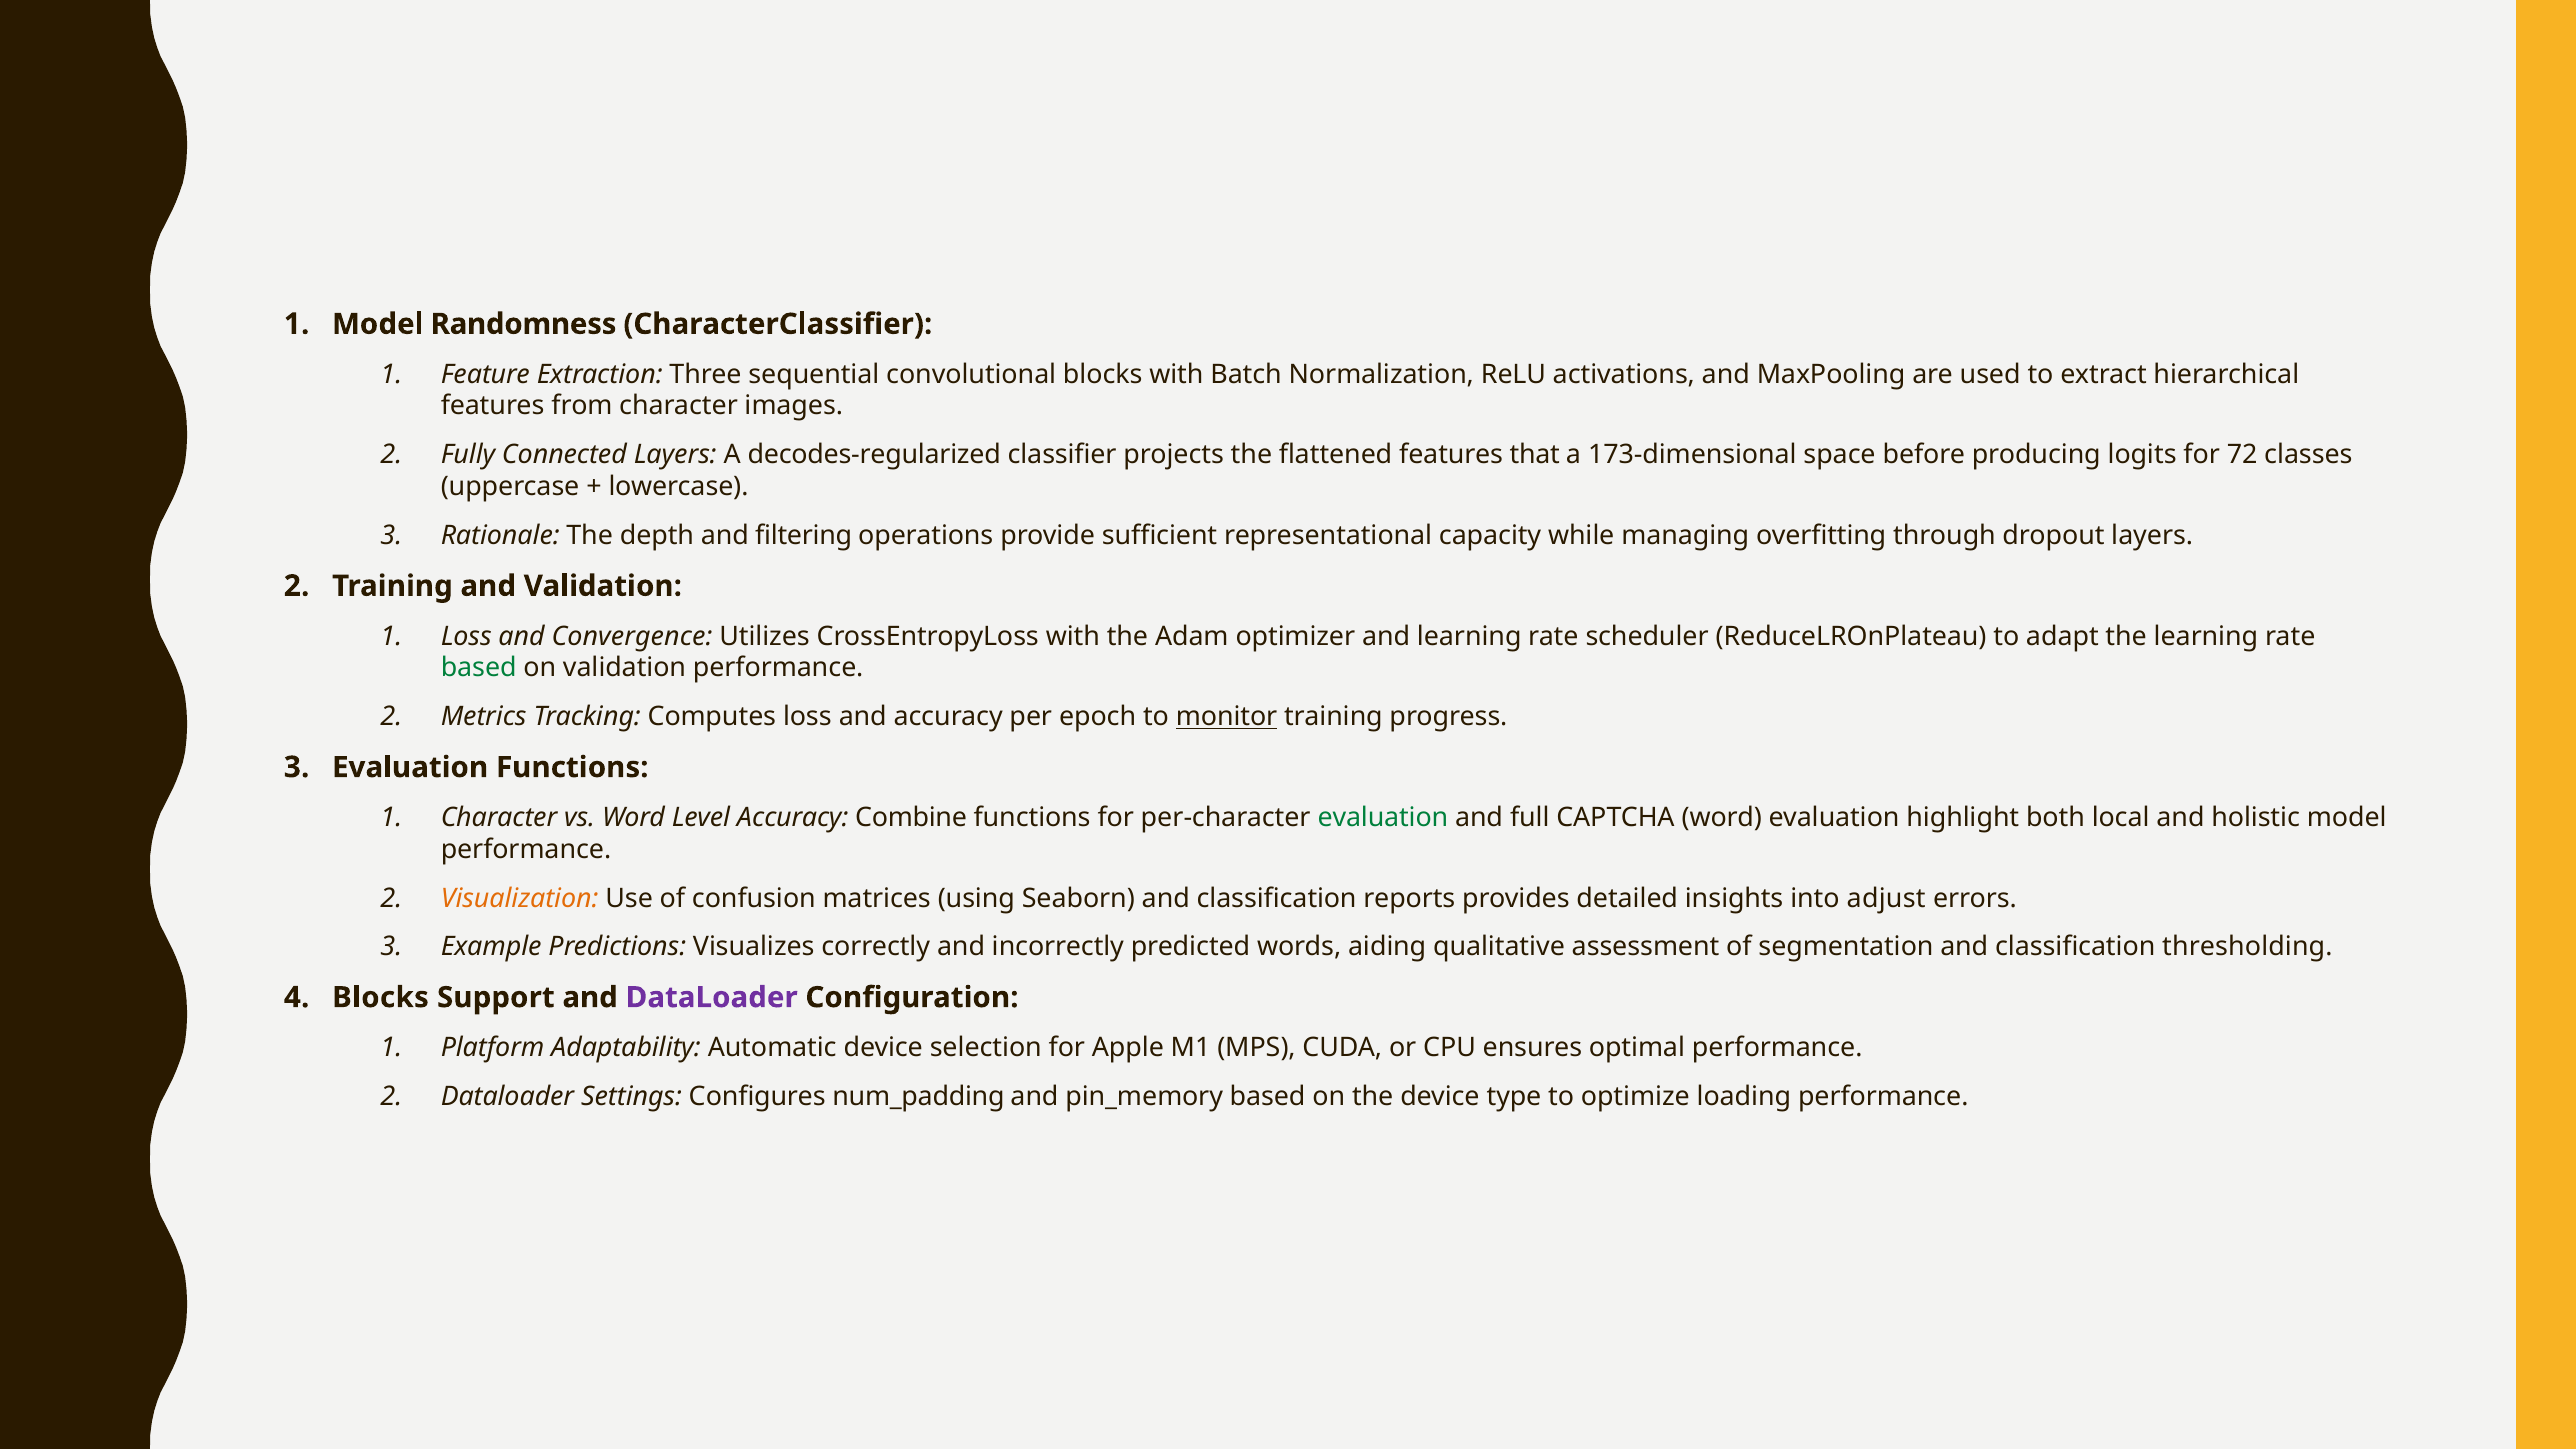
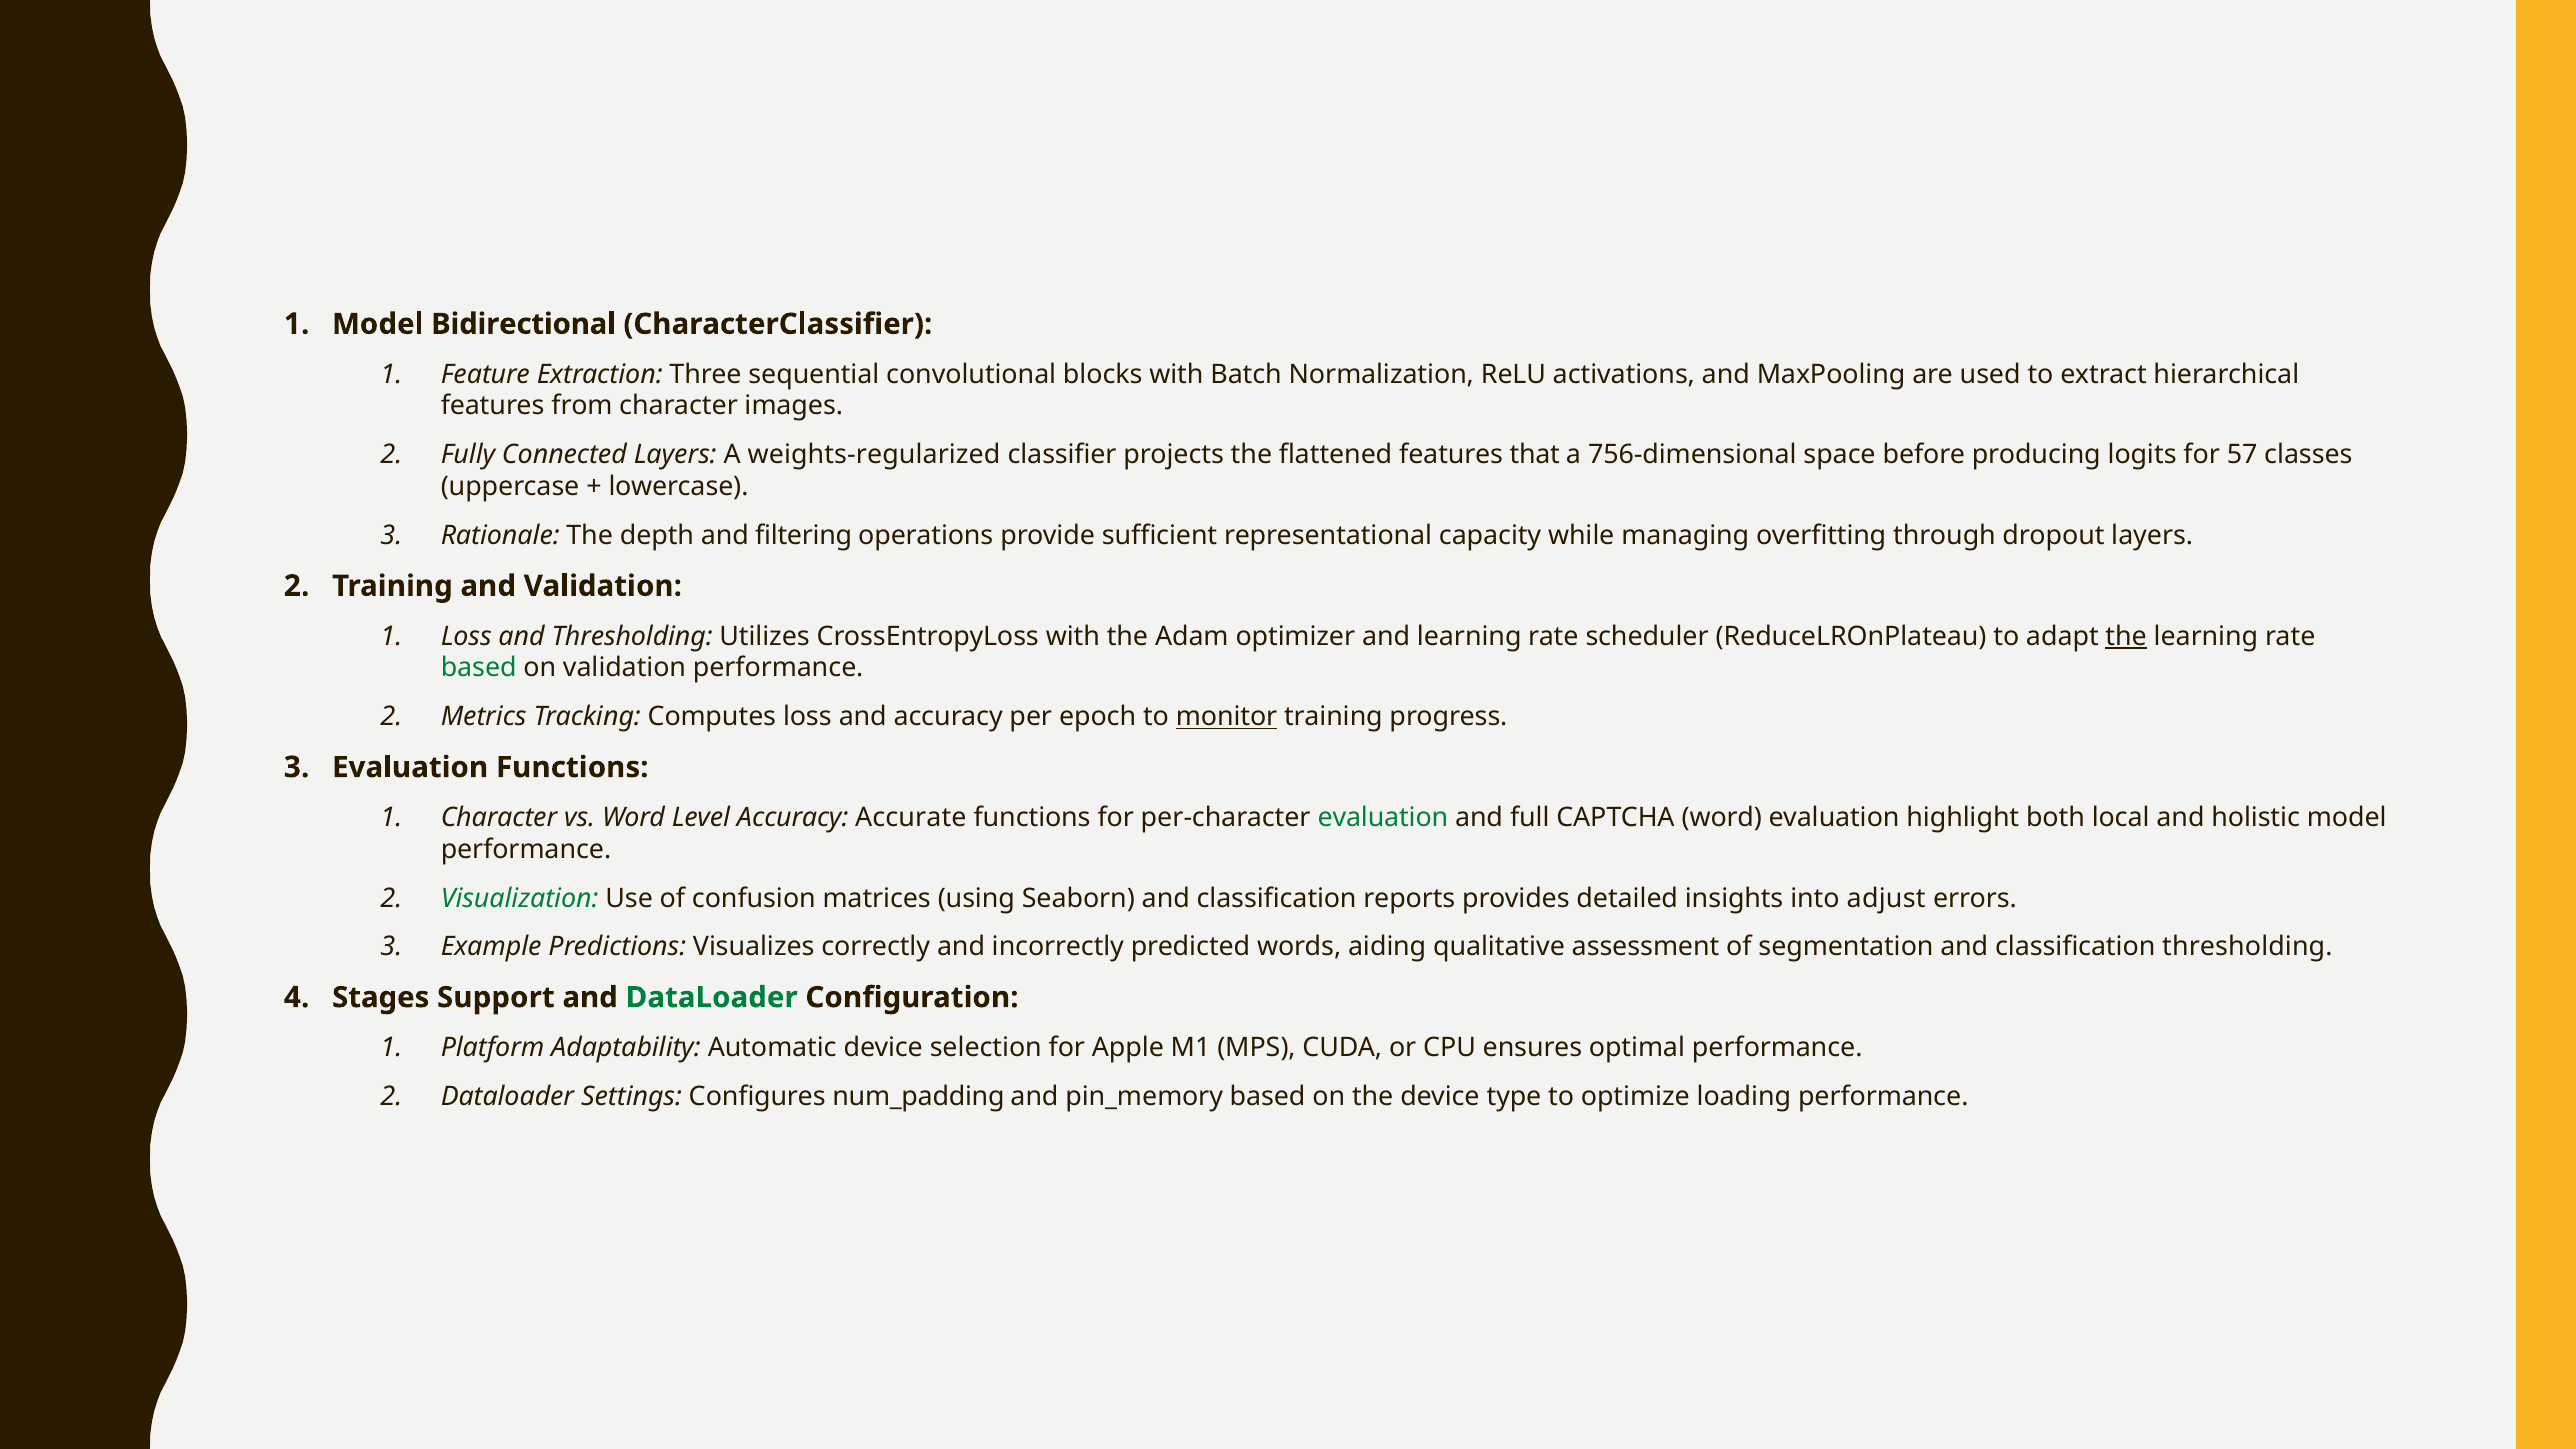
Randomness: Randomness -> Bidirectional
decodes-regularized: decodes-regularized -> weights-regularized
173-dimensional: 173-dimensional -> 756-dimensional
72: 72 -> 57
and Convergence: Convergence -> Thresholding
the at (2126, 636) underline: none -> present
Combine: Combine -> Accurate
Visualization colour: orange -> green
Blocks at (381, 997): Blocks -> Stages
DataLoader at (712, 997) colour: purple -> green
